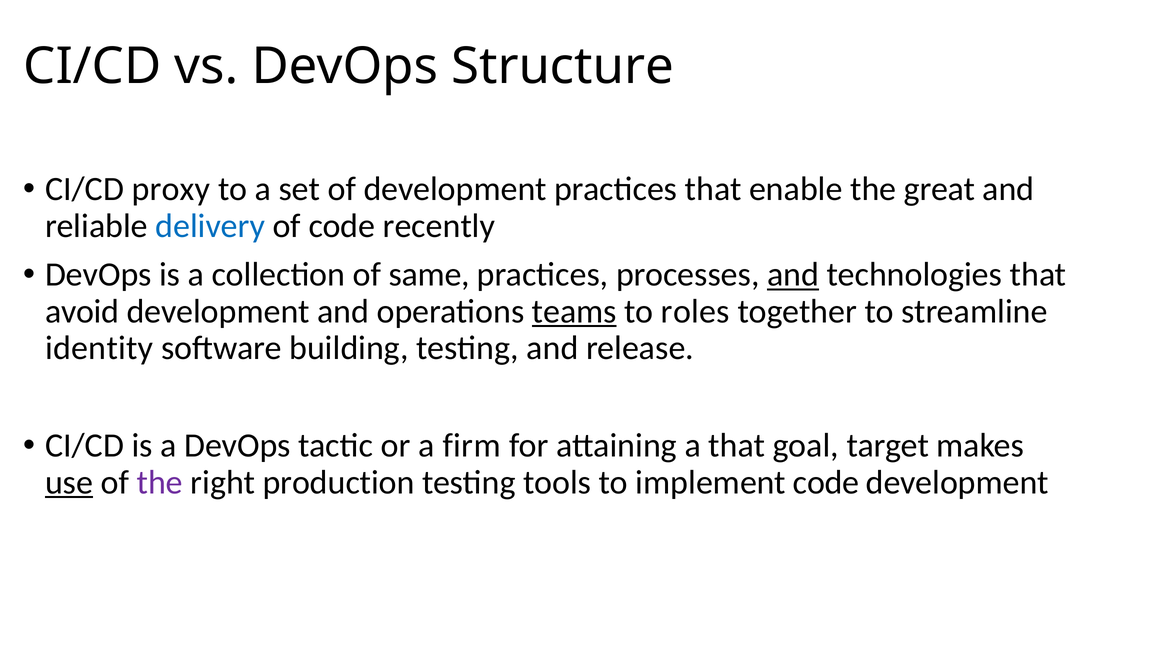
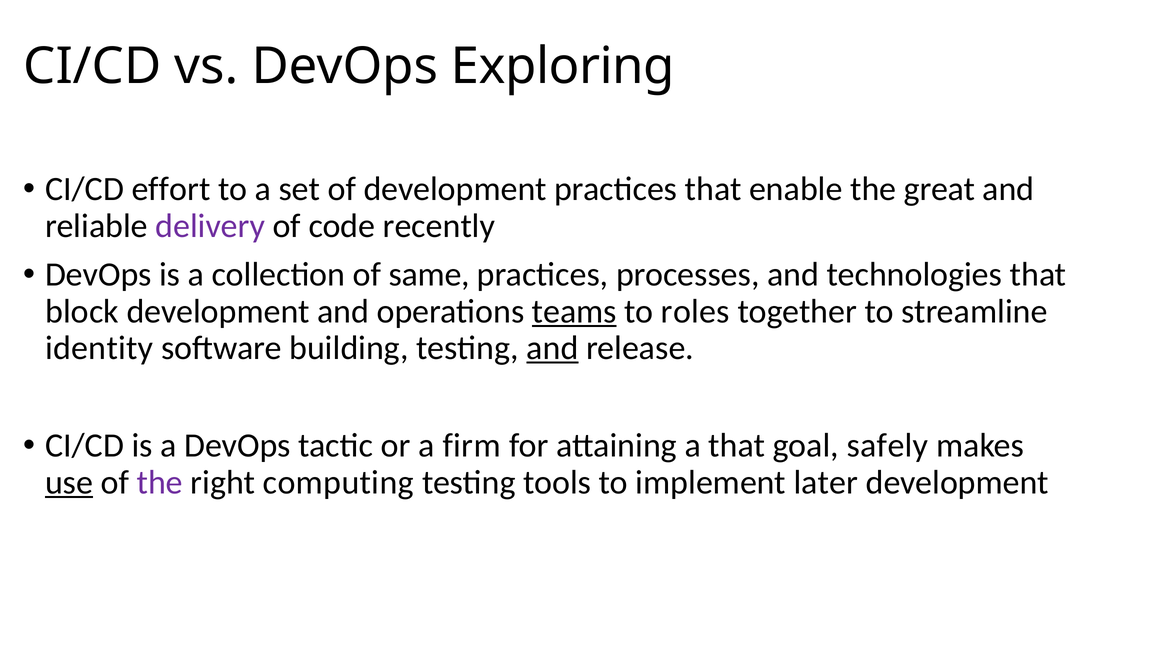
Structure: Structure -> Exploring
proxy: proxy -> effort
delivery colour: blue -> purple
and at (793, 275) underline: present -> none
avoid: avoid -> block
and at (552, 348) underline: none -> present
target: target -> safely
production: production -> computing
implement code: code -> later
